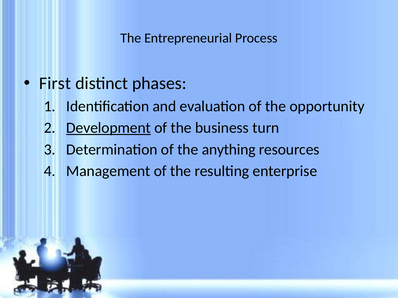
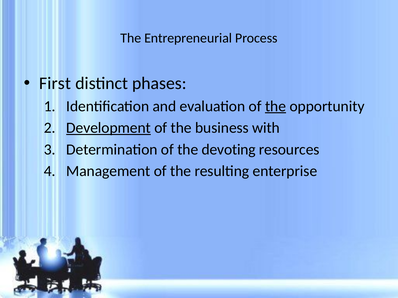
the at (276, 106) underline: none -> present
turn: turn -> with
anything: anything -> devoting
